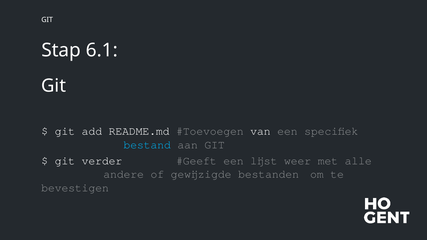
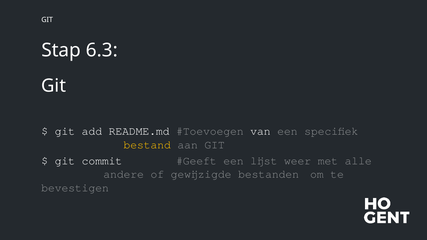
6.1: 6.1 -> 6.3
bestand colour: light blue -> yellow
verder: verder -> commit
